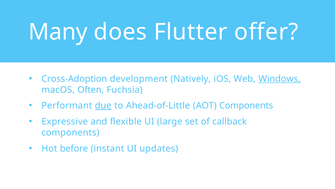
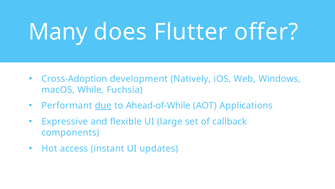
Windows underline: present -> none
Often: Often -> While
Ahead-of-Little: Ahead-of-Little -> Ahead-of-While
AOT Components: Components -> Applications
before: before -> access
